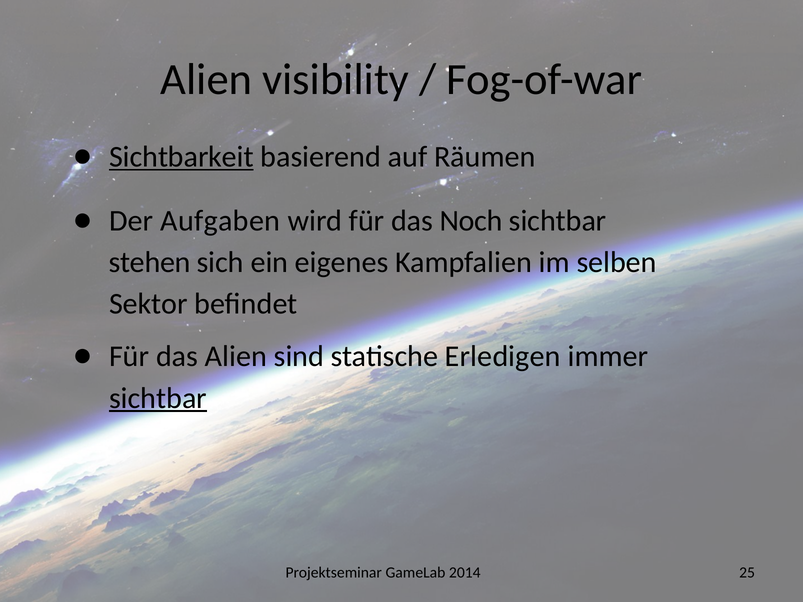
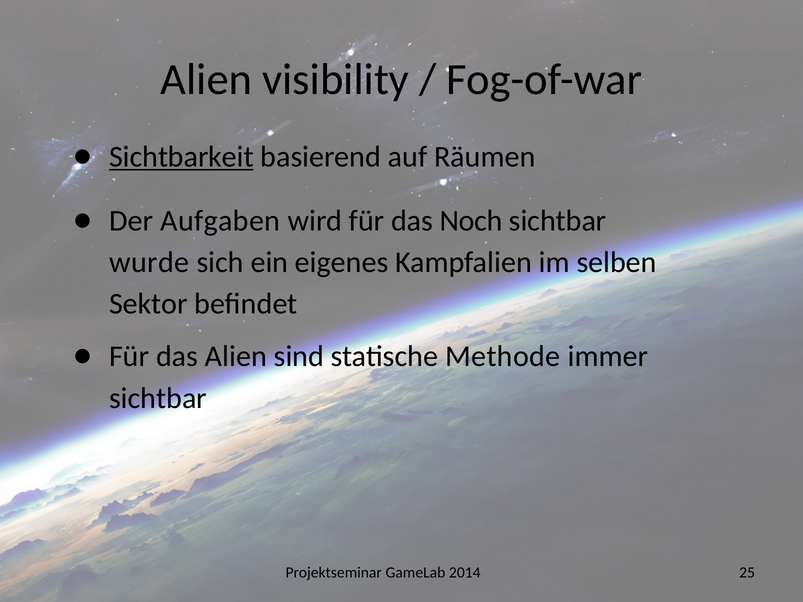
stehen: stehen -> wurde
Erledigen: Erledigen -> Methode
sichtbar at (158, 398) underline: present -> none
